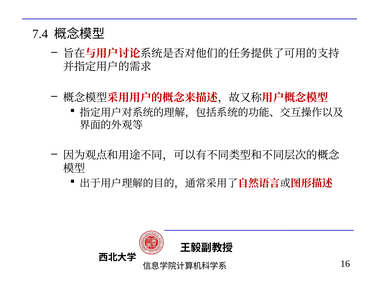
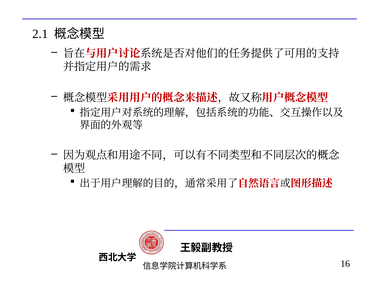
7.4: 7.4 -> 2.1
